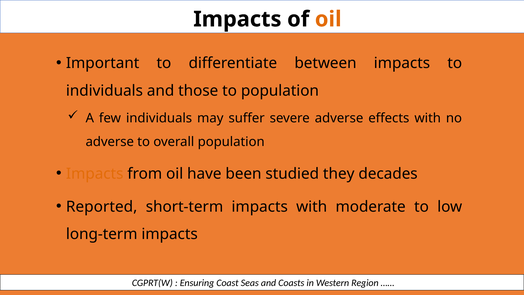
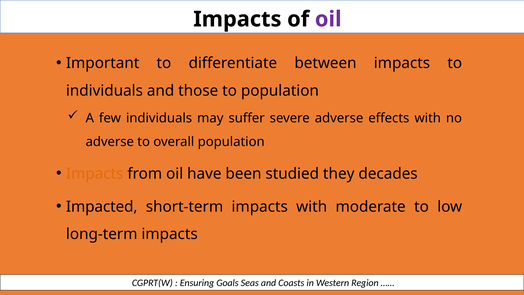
oil at (328, 19) colour: orange -> purple
Reported: Reported -> Impacted
Coast: Coast -> Goals
